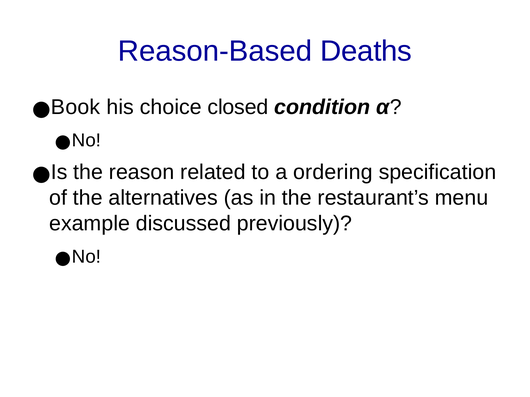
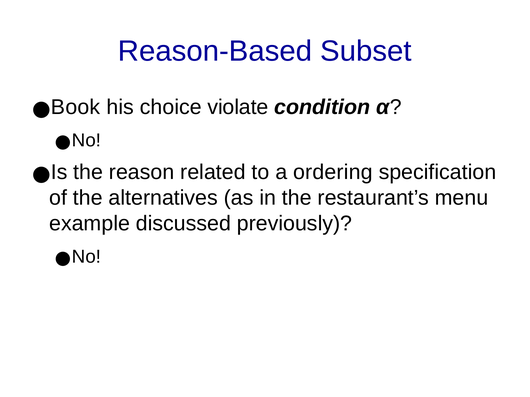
Deaths: Deaths -> Subset
closed: closed -> violate
